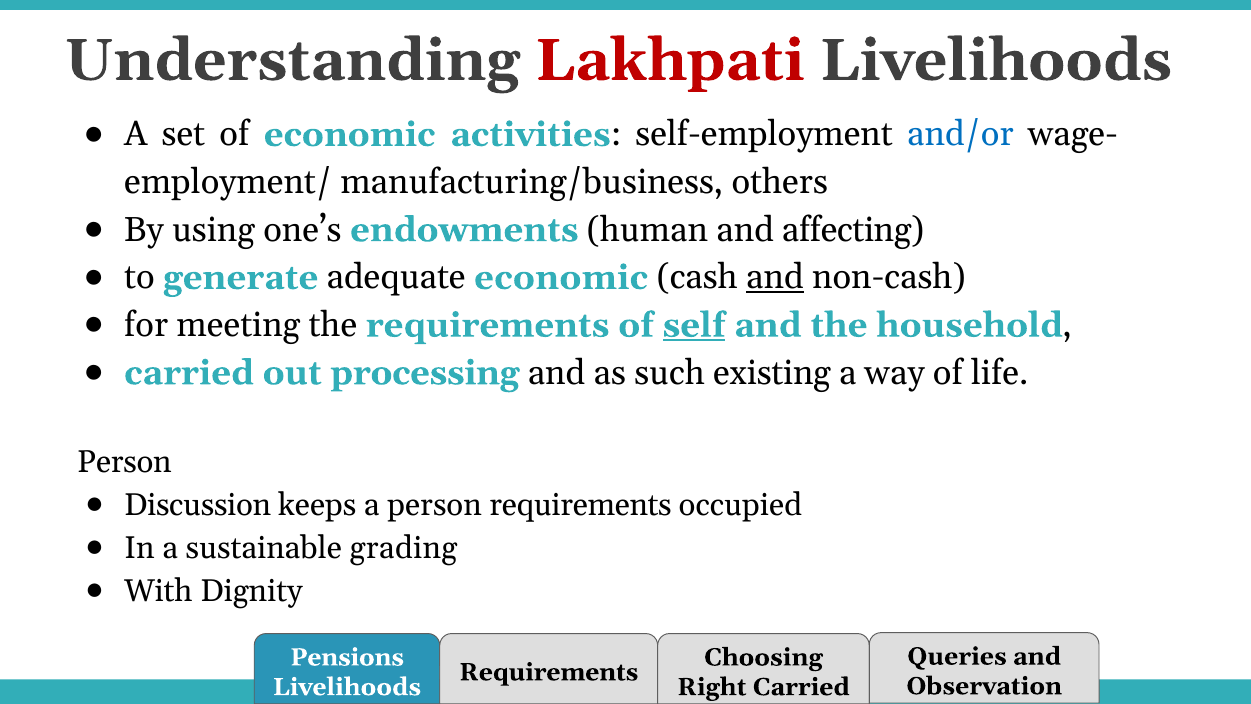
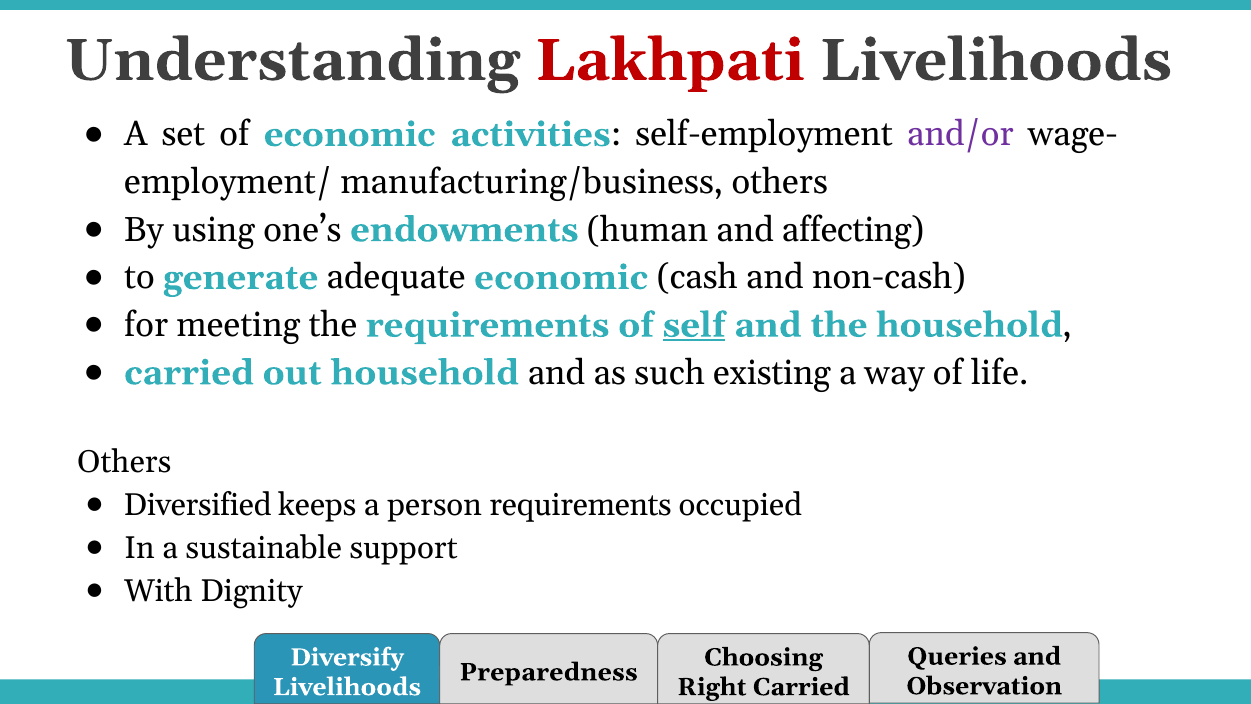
and/or colour: blue -> purple
and at (775, 277) underline: present -> none
out processing: processing -> household
Person at (124, 462): Person -> Others
Discussion: Discussion -> Diversified
grading: grading -> support
Pensions: Pensions -> Diversify
Requirements at (549, 672): Requirements -> Preparedness
